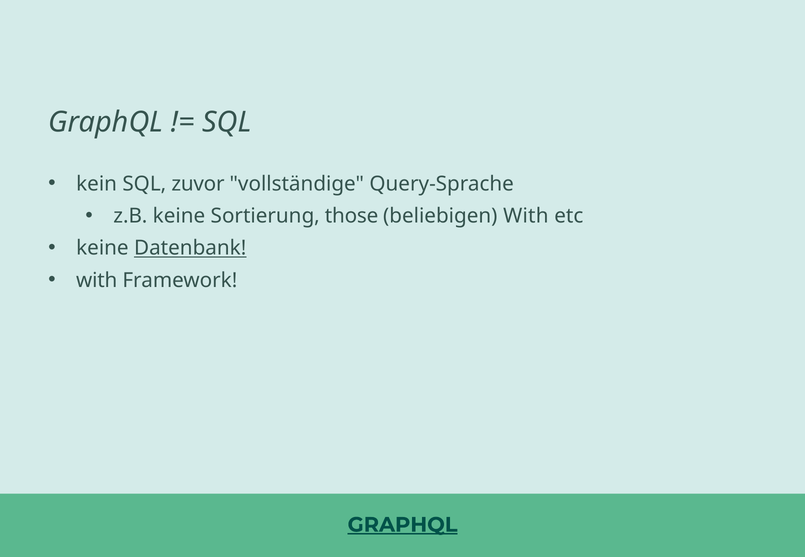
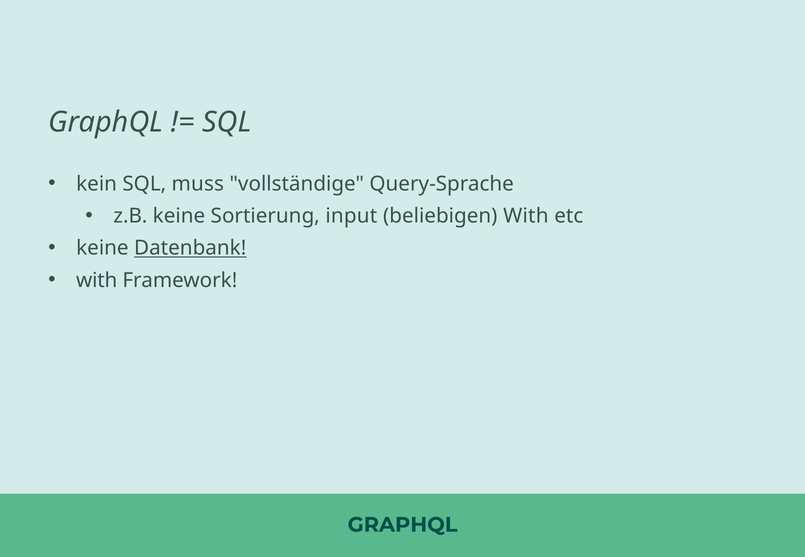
zuvor: zuvor -> muss
those: those -> input
GRAPHQL at (403, 525) underline: present -> none
